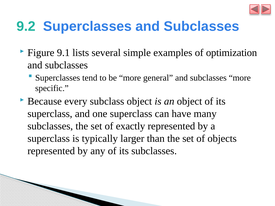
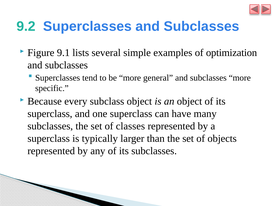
exactly: exactly -> classes
